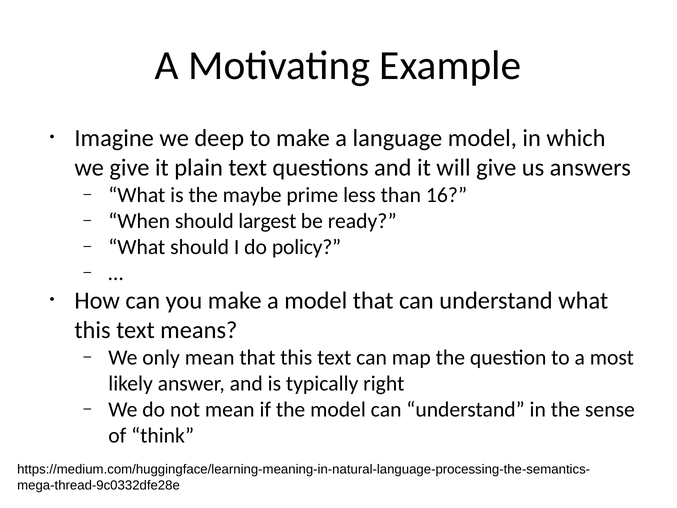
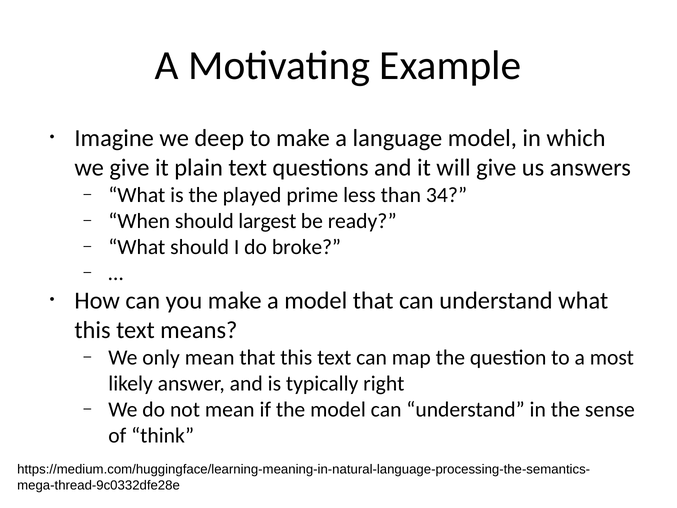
maybe: maybe -> played
16: 16 -> 34
policy: policy -> broke
